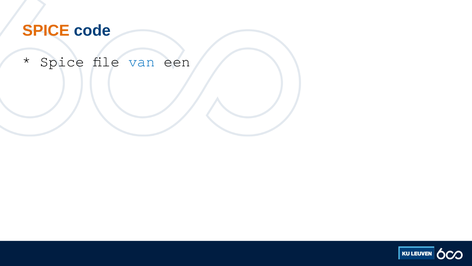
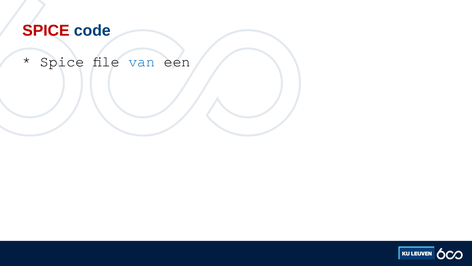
SPICE at (46, 31) colour: orange -> red
